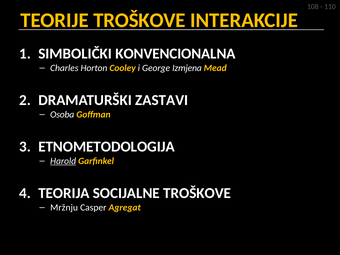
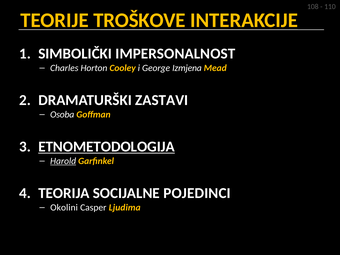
KONVENCIONALNA: KONVENCIONALNA -> IMPERSONALNOST
ETNOMETODOLOGIJA underline: none -> present
SOCIJALNE TROŠKOVE: TROŠKOVE -> POJEDINCI
Mržnju: Mržnju -> Okolini
Agregat: Agregat -> Ljudima
